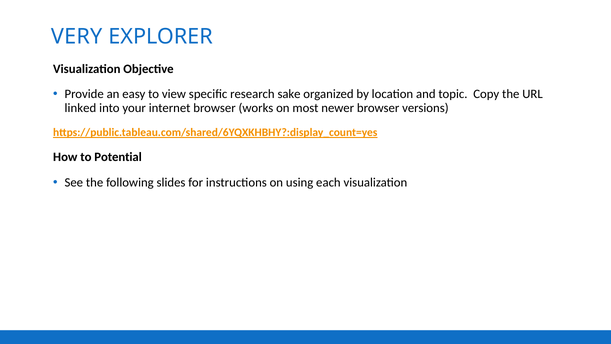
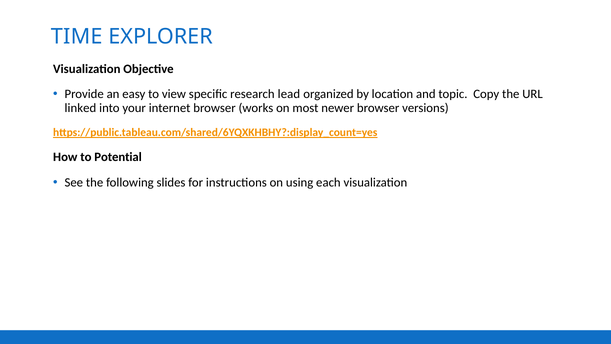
VERY: VERY -> TIME
sake: sake -> lead
